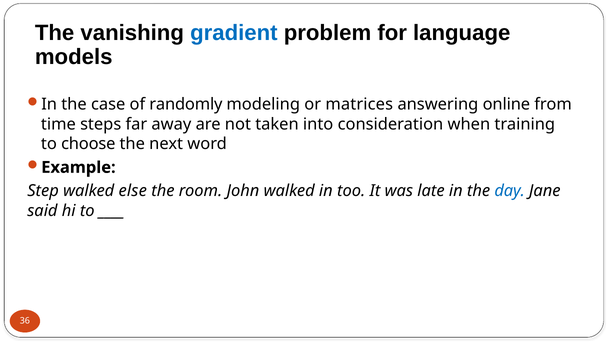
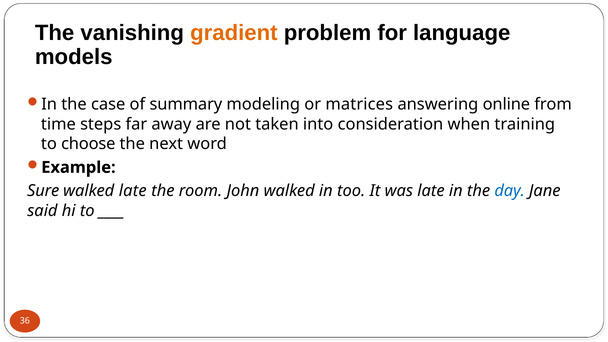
gradient colour: blue -> orange
randomly: randomly -> summary
Step: Step -> Sure
walked else: else -> late
